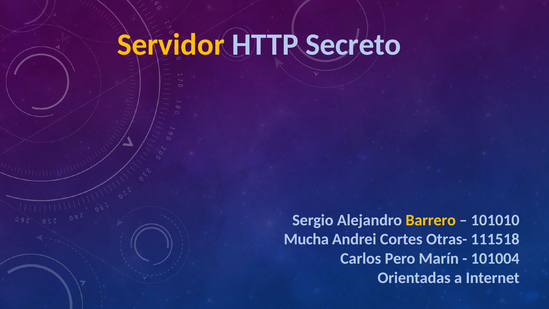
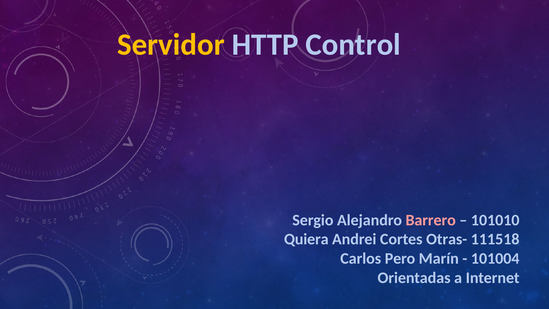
Secreto: Secreto -> Control
Barrero colour: yellow -> pink
Mucha: Mucha -> Quiera
